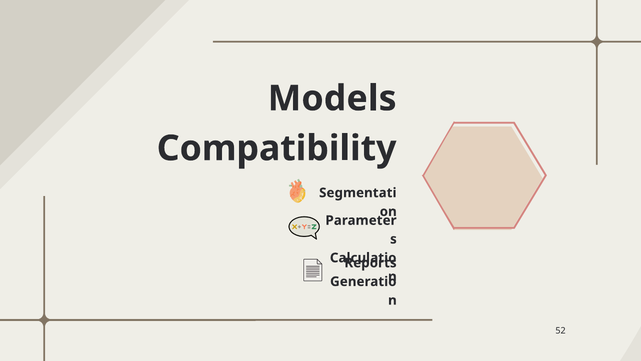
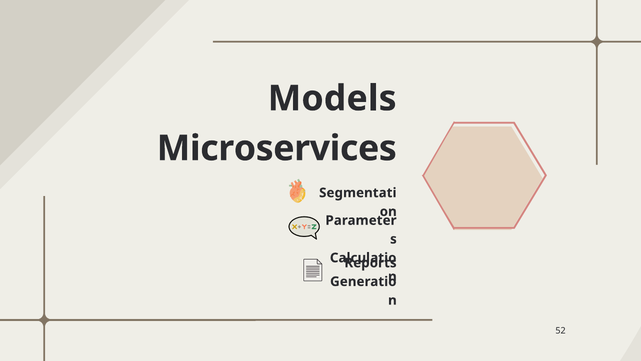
Compatibility: Compatibility -> Microservices
